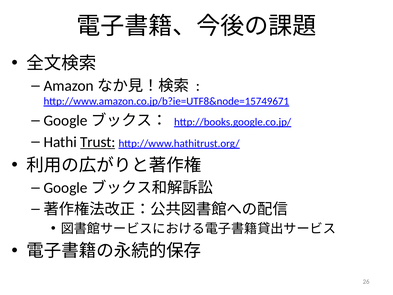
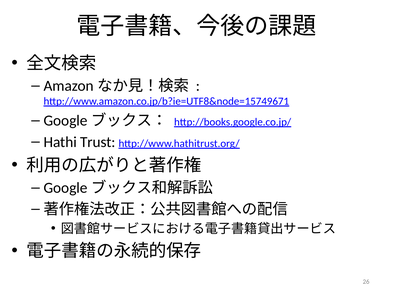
Trust underline: present -> none
